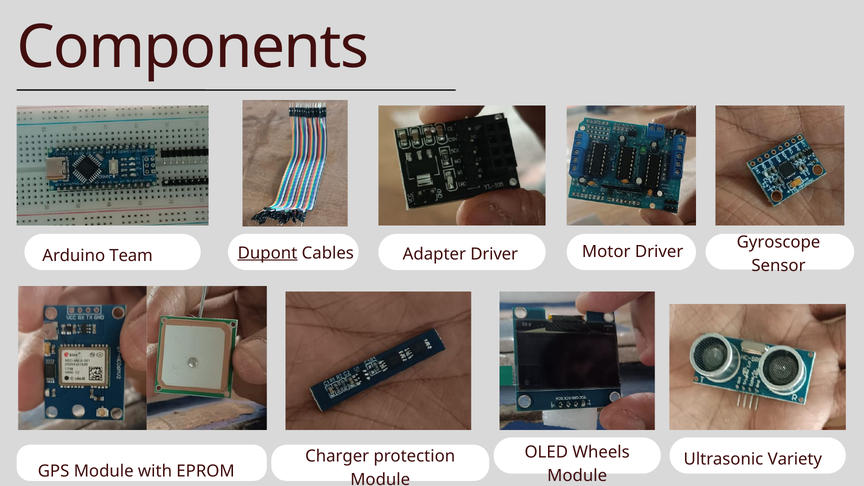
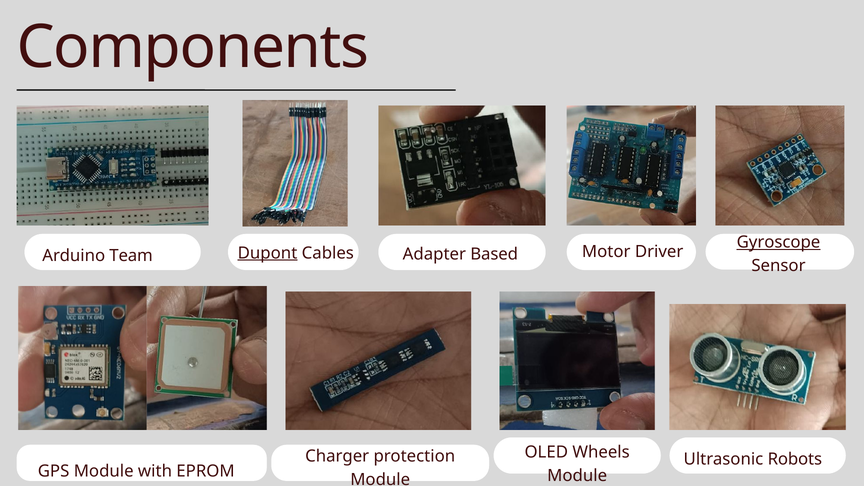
Gyroscope underline: none -> present
Adapter Driver: Driver -> Based
Variety: Variety -> Robots
